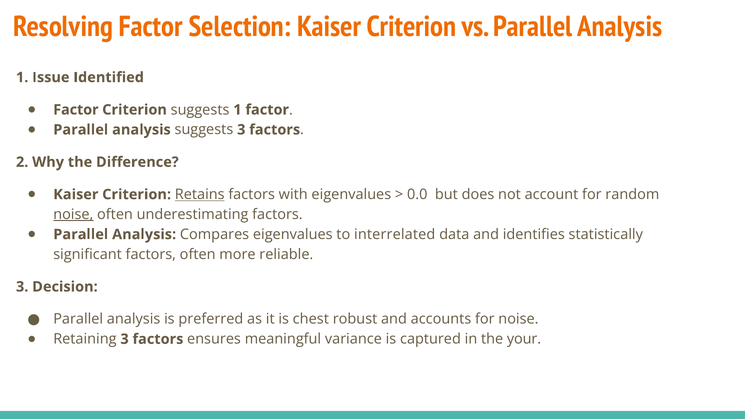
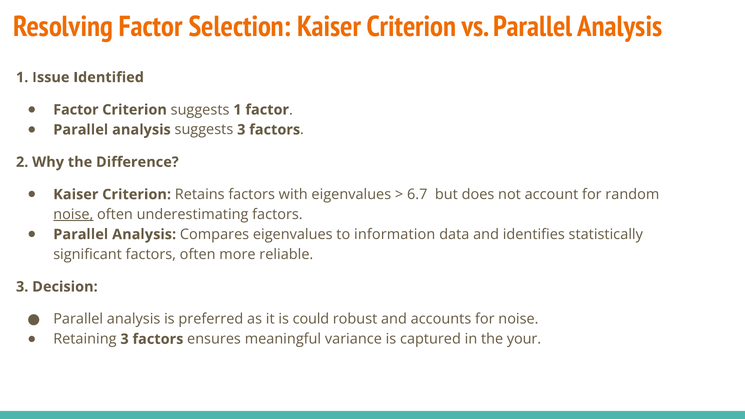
Retains underline: present -> none
0.0: 0.0 -> 6.7
interrelated: interrelated -> information
chest: chest -> could
